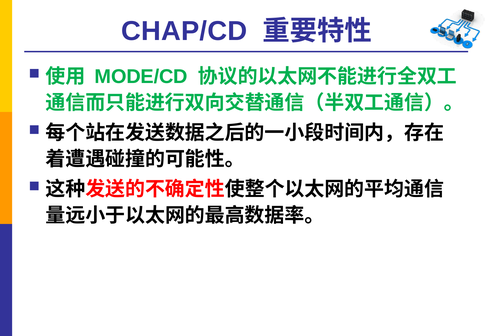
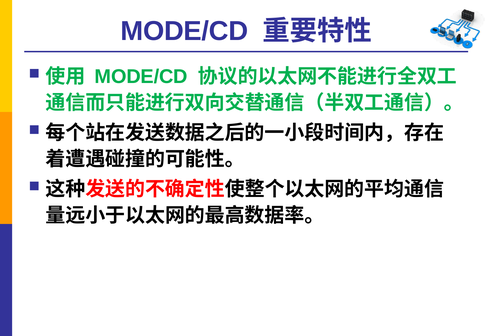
CHAP/CD at (184, 31): CHAP/CD -> MODE/CD
